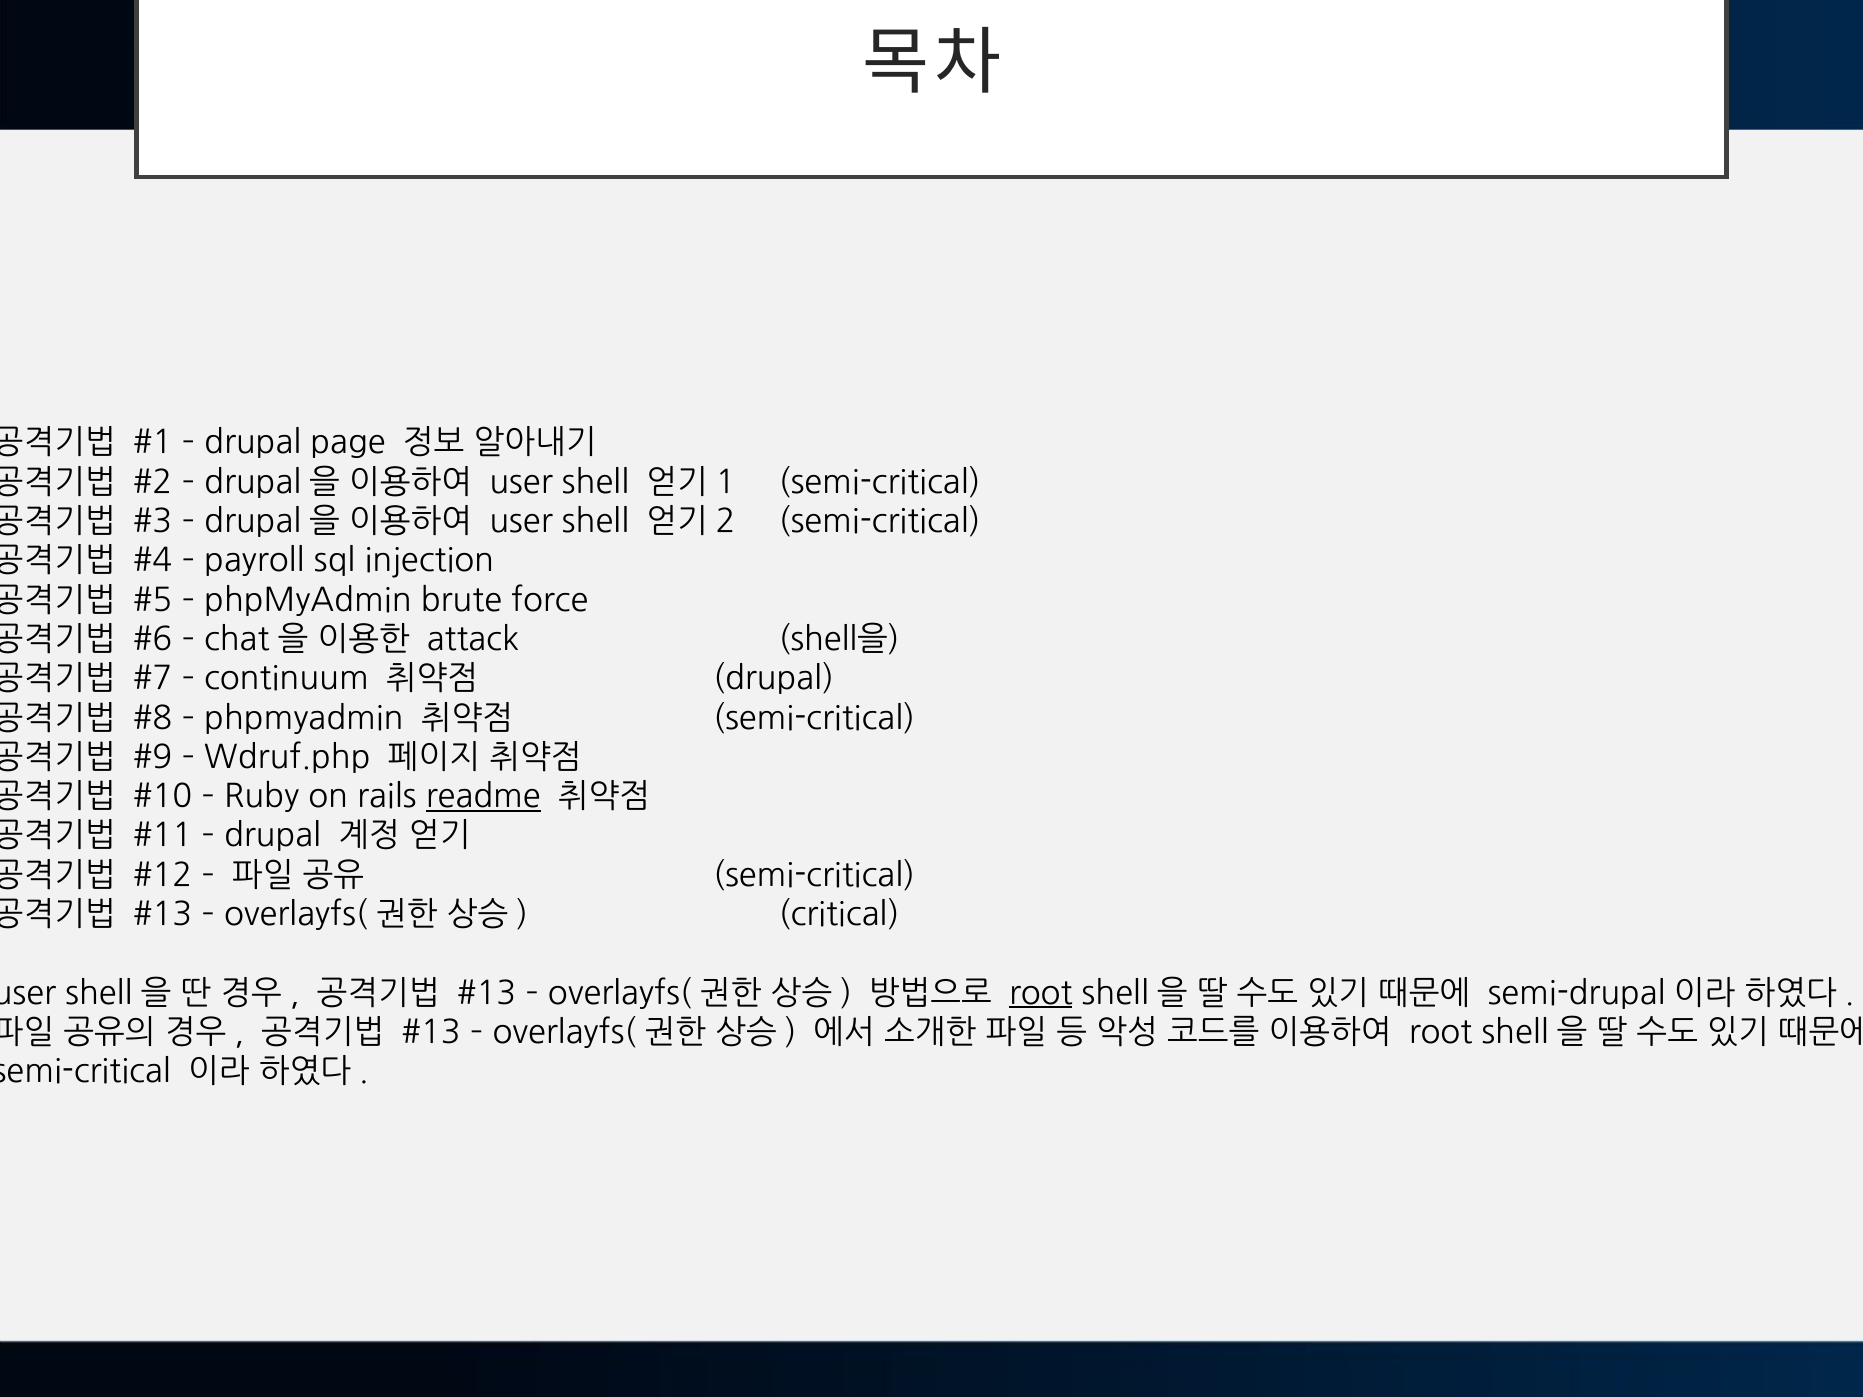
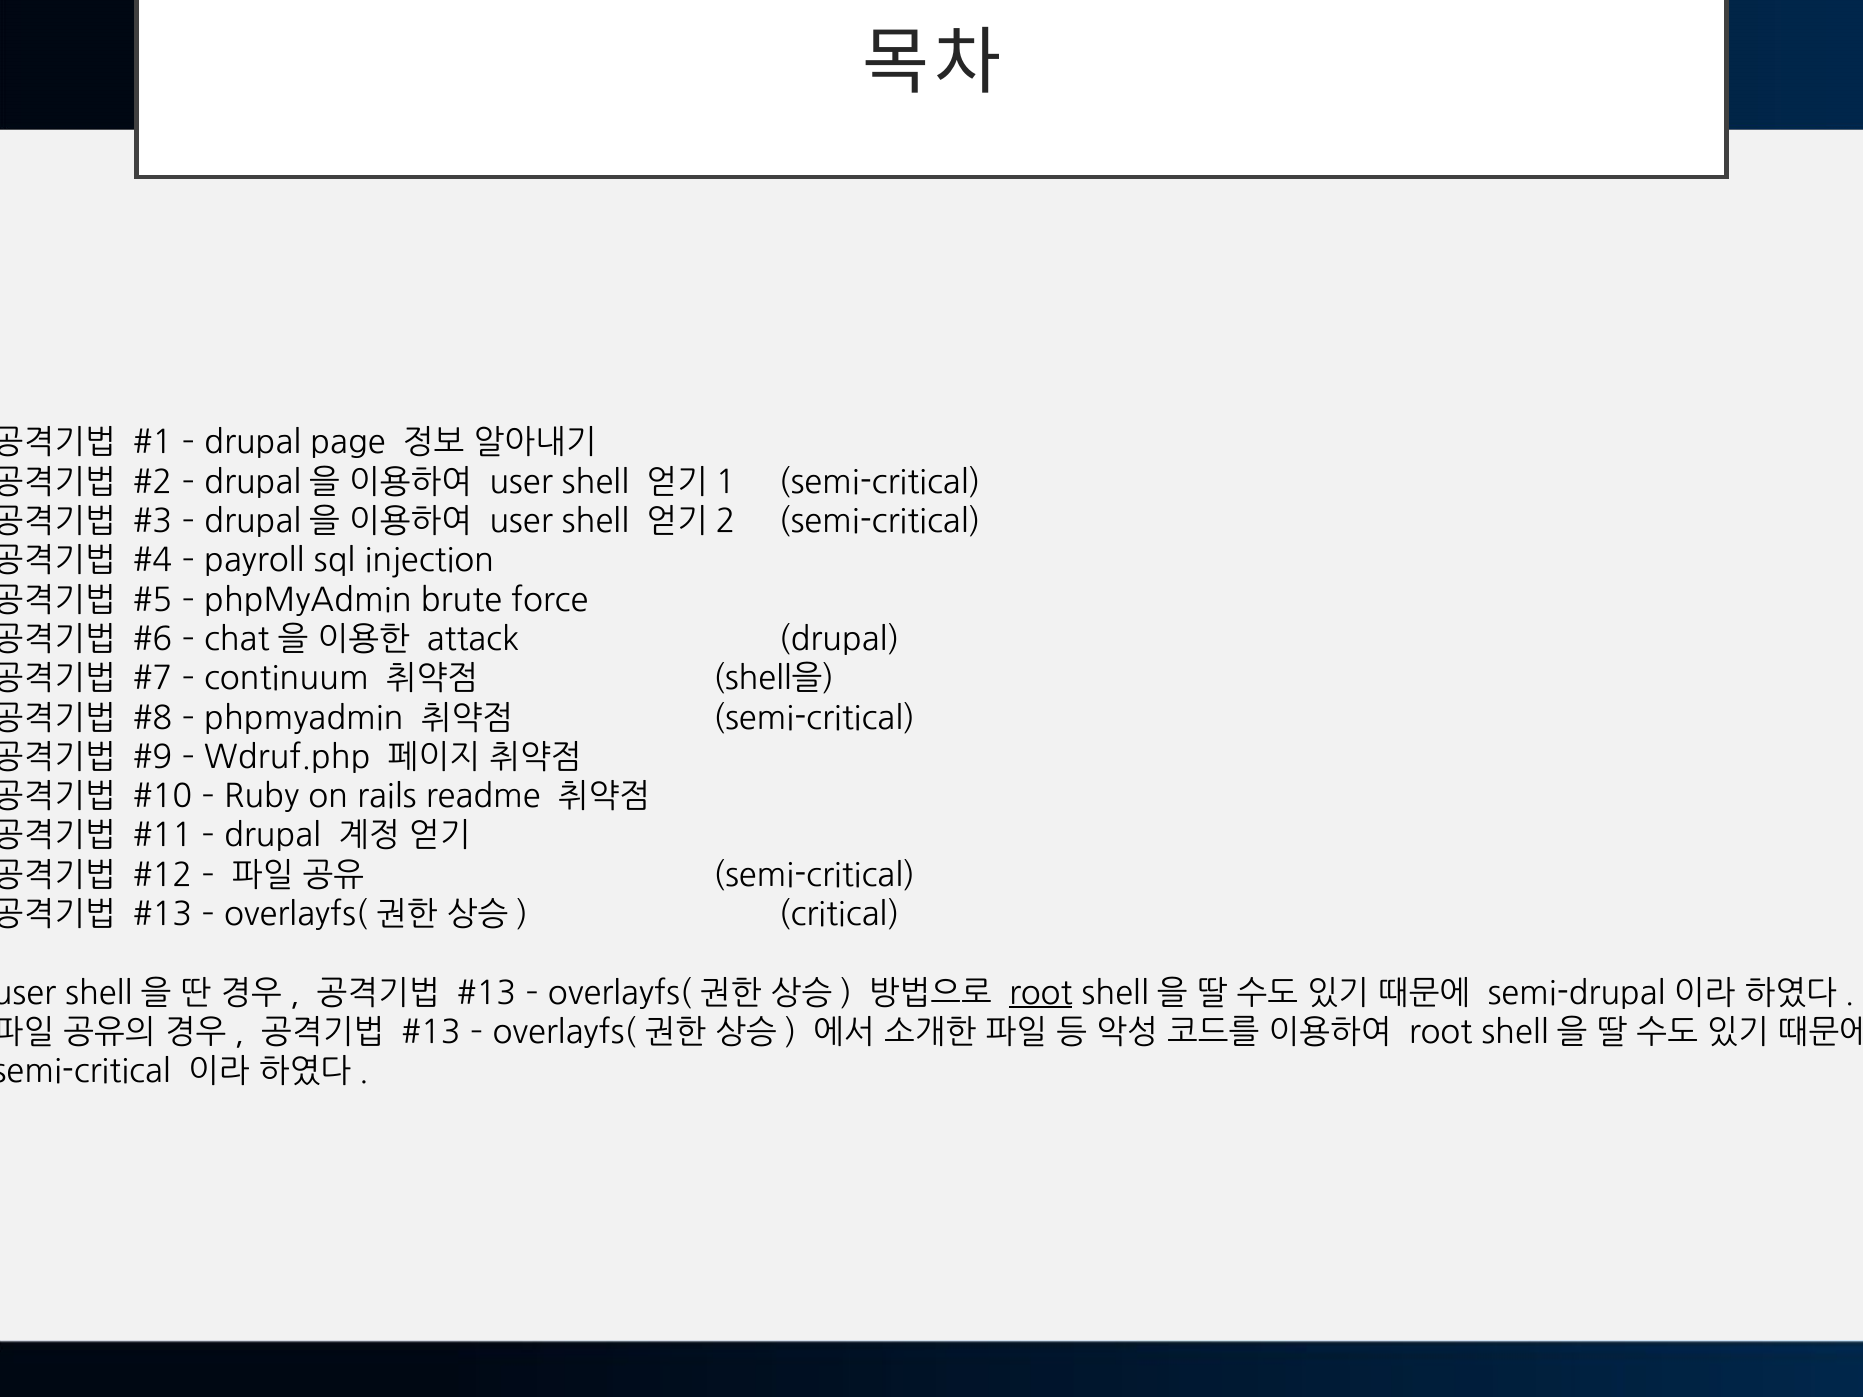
attack shell을: shell을 -> drupal
drupal at (774, 679): drupal -> shell을
readme underline: present -> none
